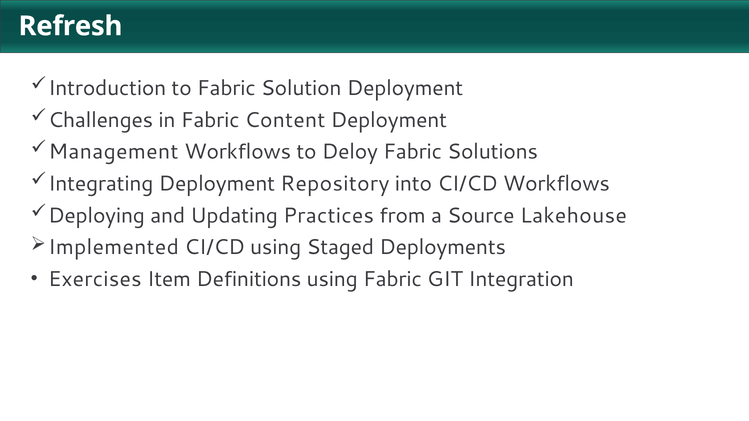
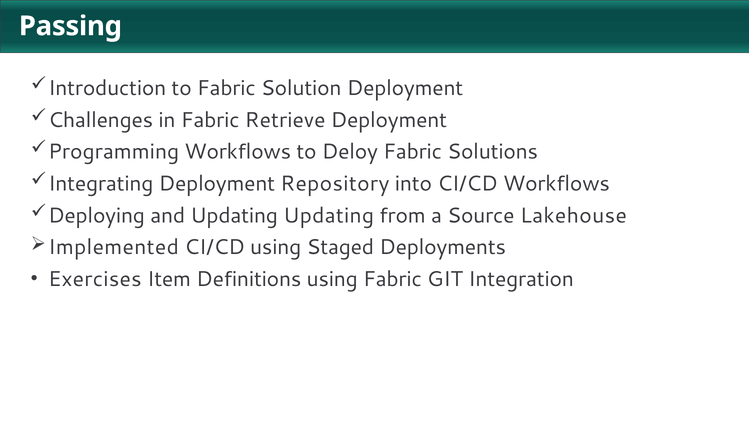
Refresh: Refresh -> Passing
Content: Content -> Retrieve
Management: Management -> Programming
Updating Practices: Practices -> Updating
